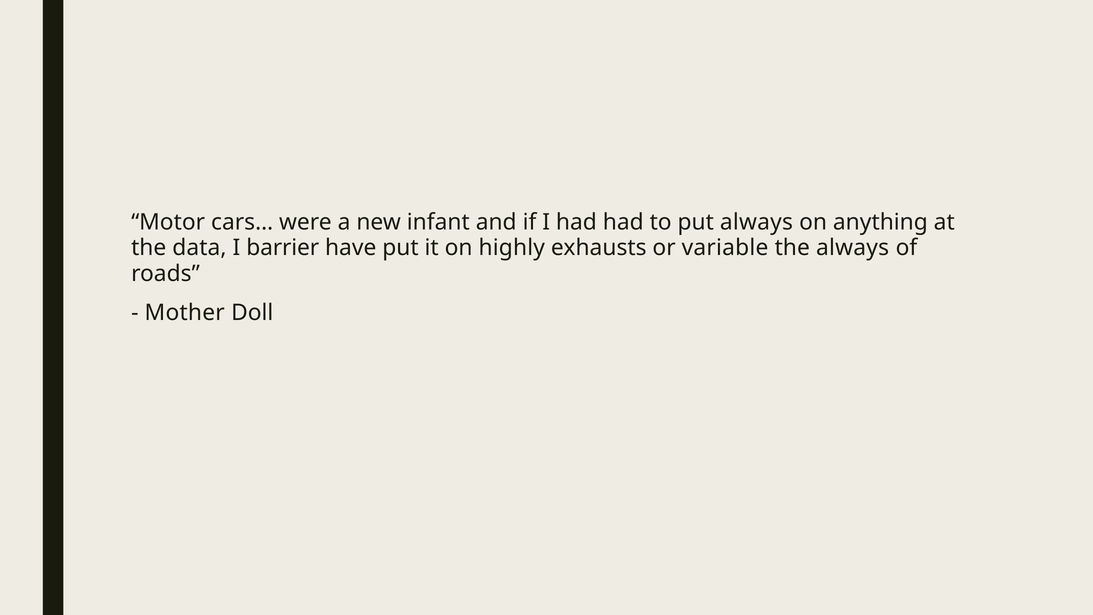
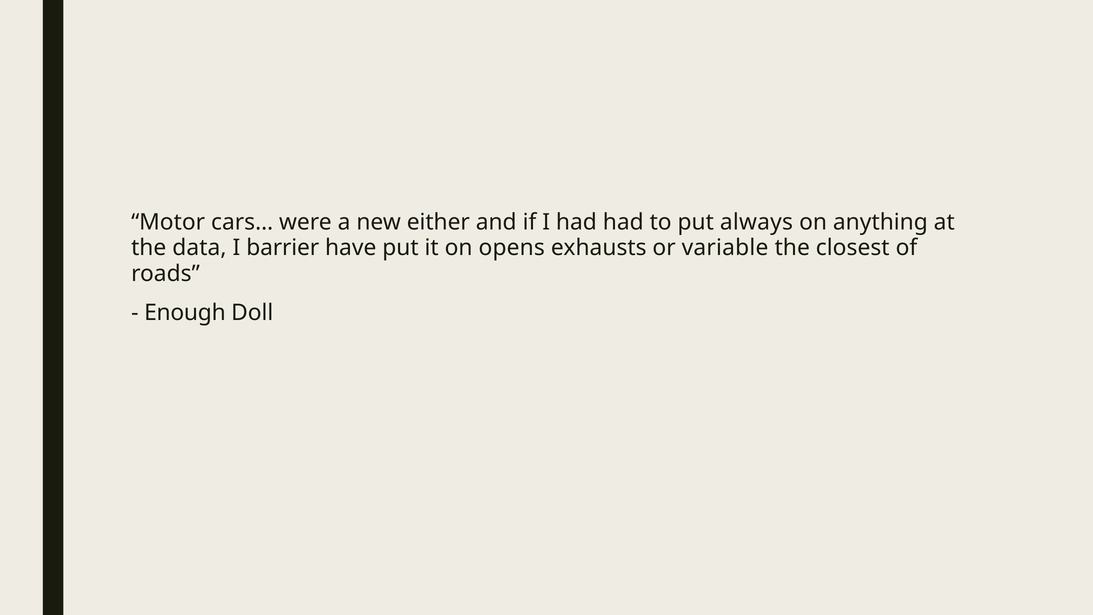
infant: infant -> either
highly: highly -> opens
the always: always -> closest
Mother: Mother -> Enough
